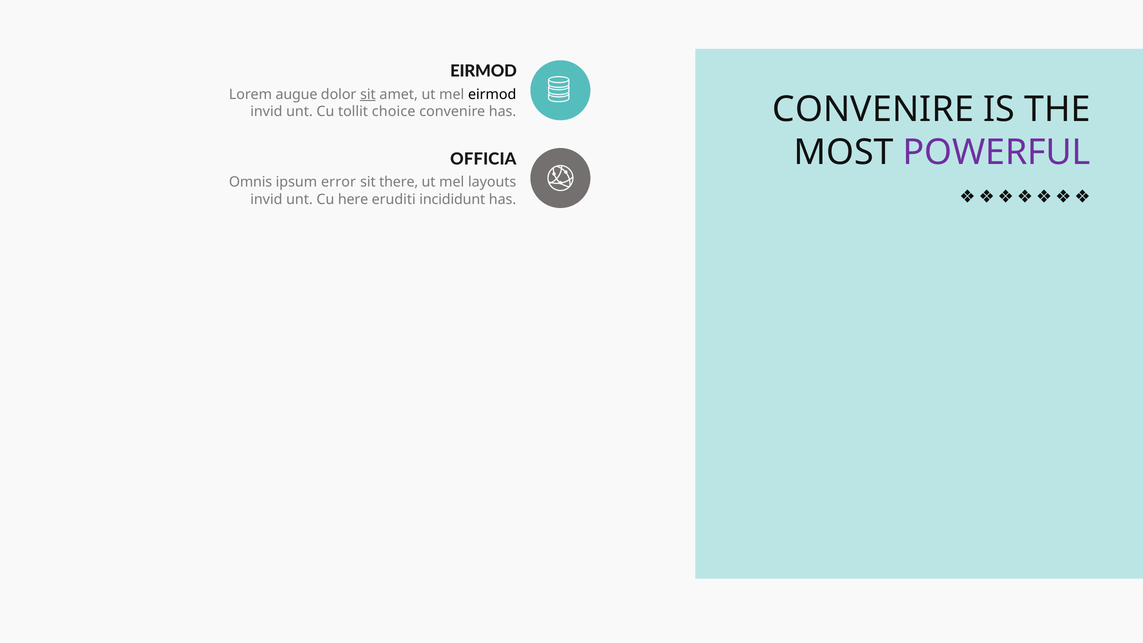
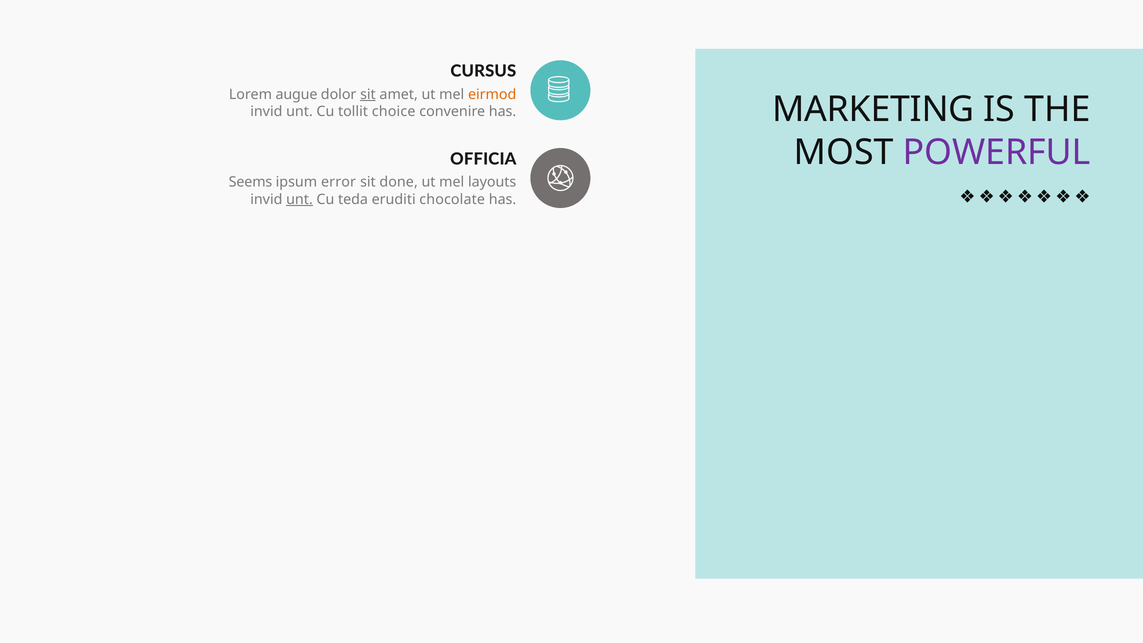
EIRMOD at (484, 71): EIRMOD -> CURSUS
eirmod at (492, 94) colour: black -> orange
CONVENIRE at (873, 109): CONVENIRE -> MARKETING
Omnis: Omnis -> Seems
there: there -> done
unt at (299, 199) underline: none -> present
here: here -> teda
incididunt: incididunt -> chocolate
